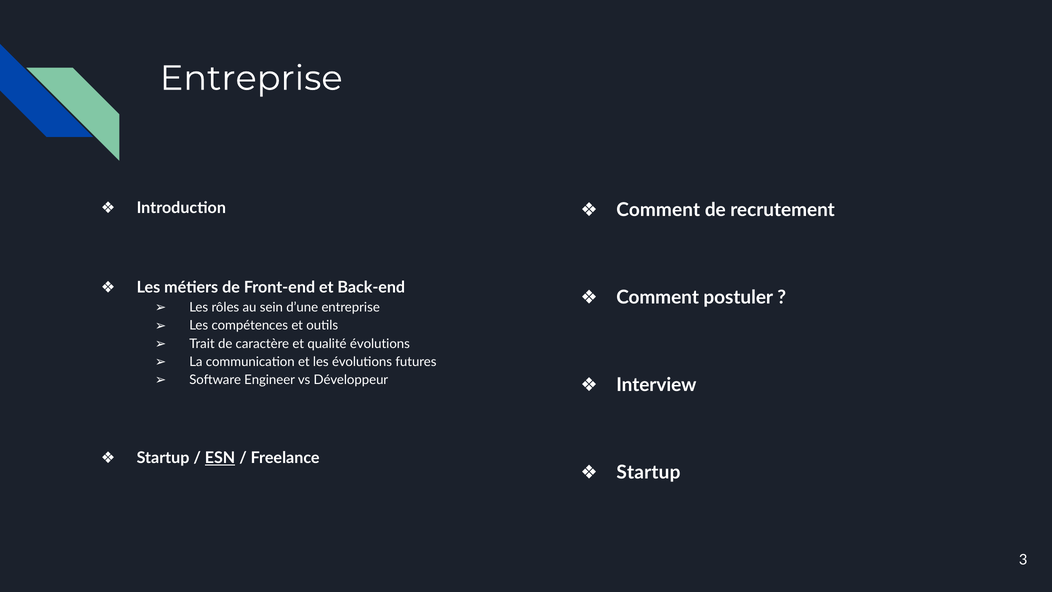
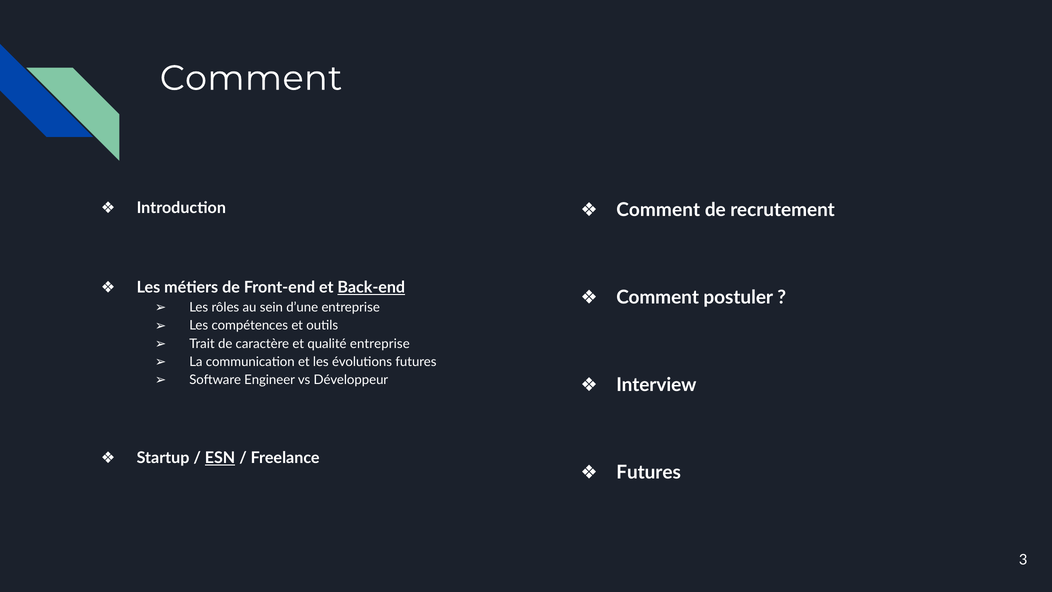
Entreprise at (251, 78): Entreprise -> Comment
Back-end underline: none -> present
qualité évolutions: évolutions -> entreprise
Startup at (648, 472): Startup -> Futures
